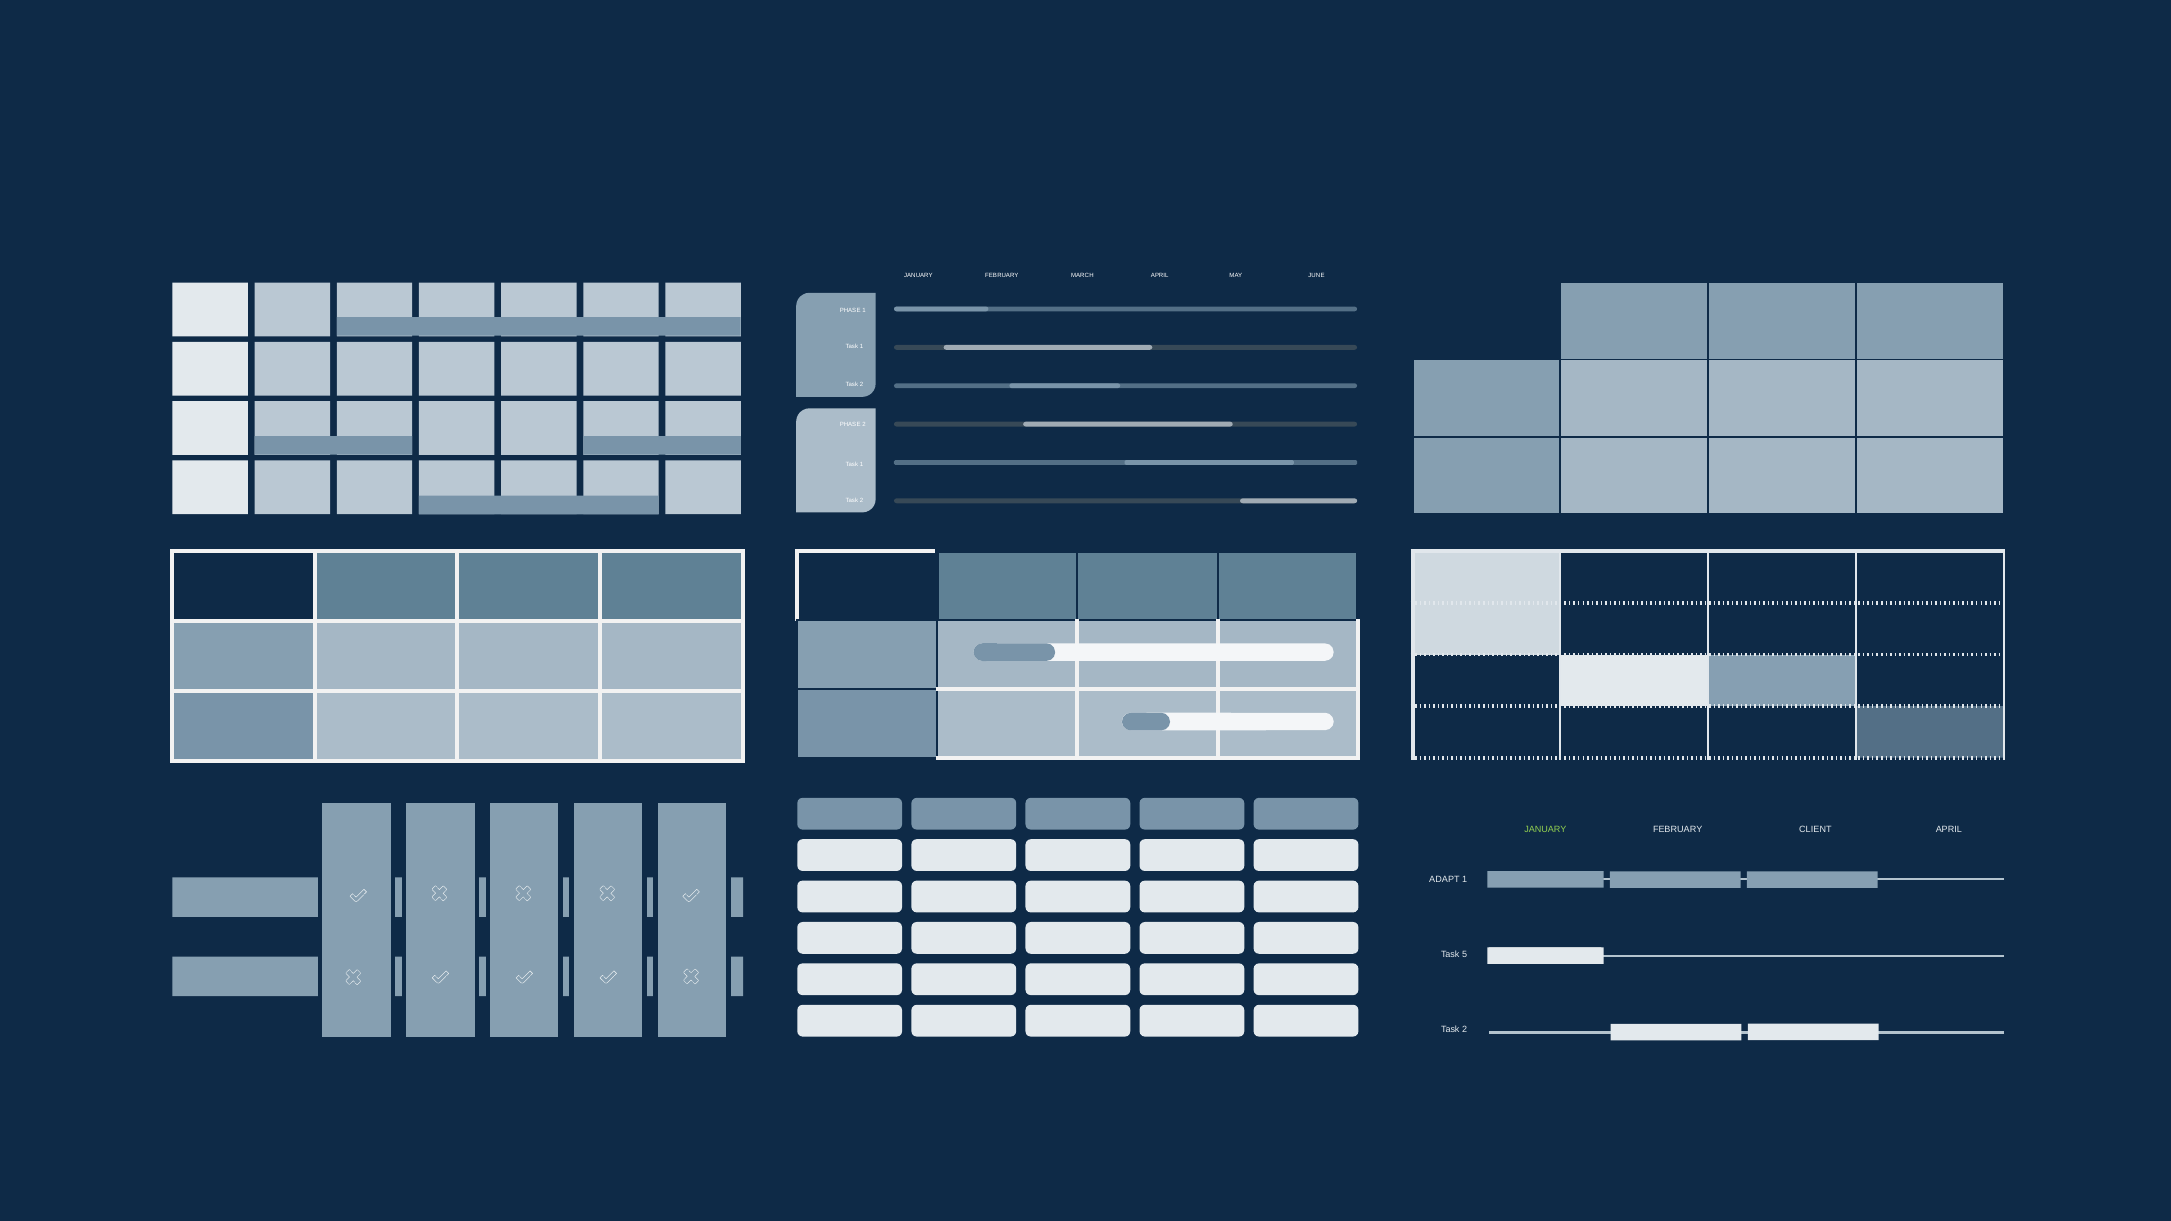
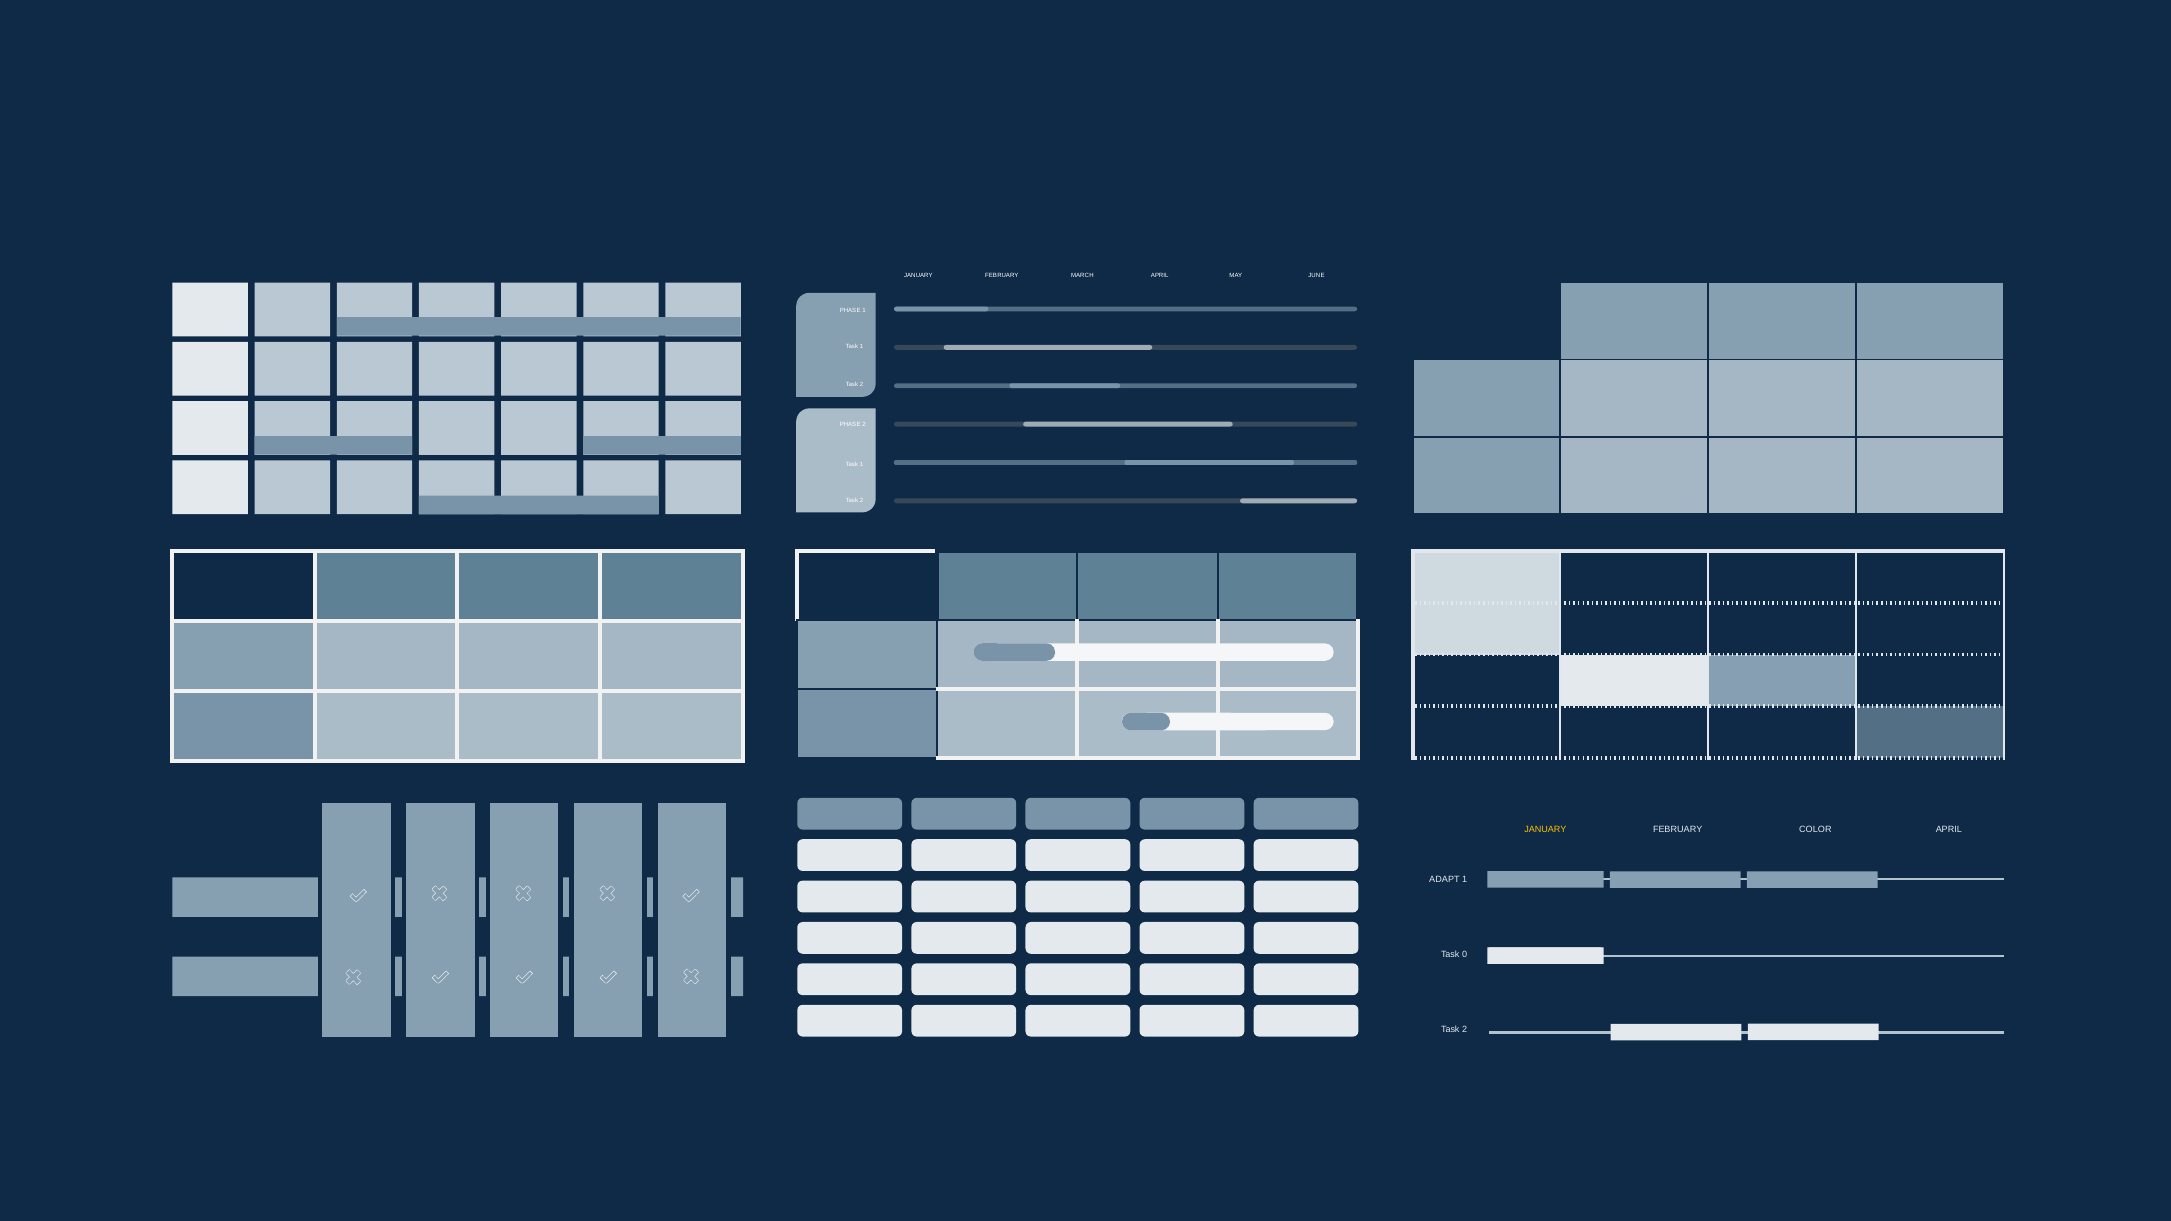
JANUARY at (1545, 830) colour: light green -> yellow
CLIENT: CLIENT -> COLOR
5: 5 -> 0
